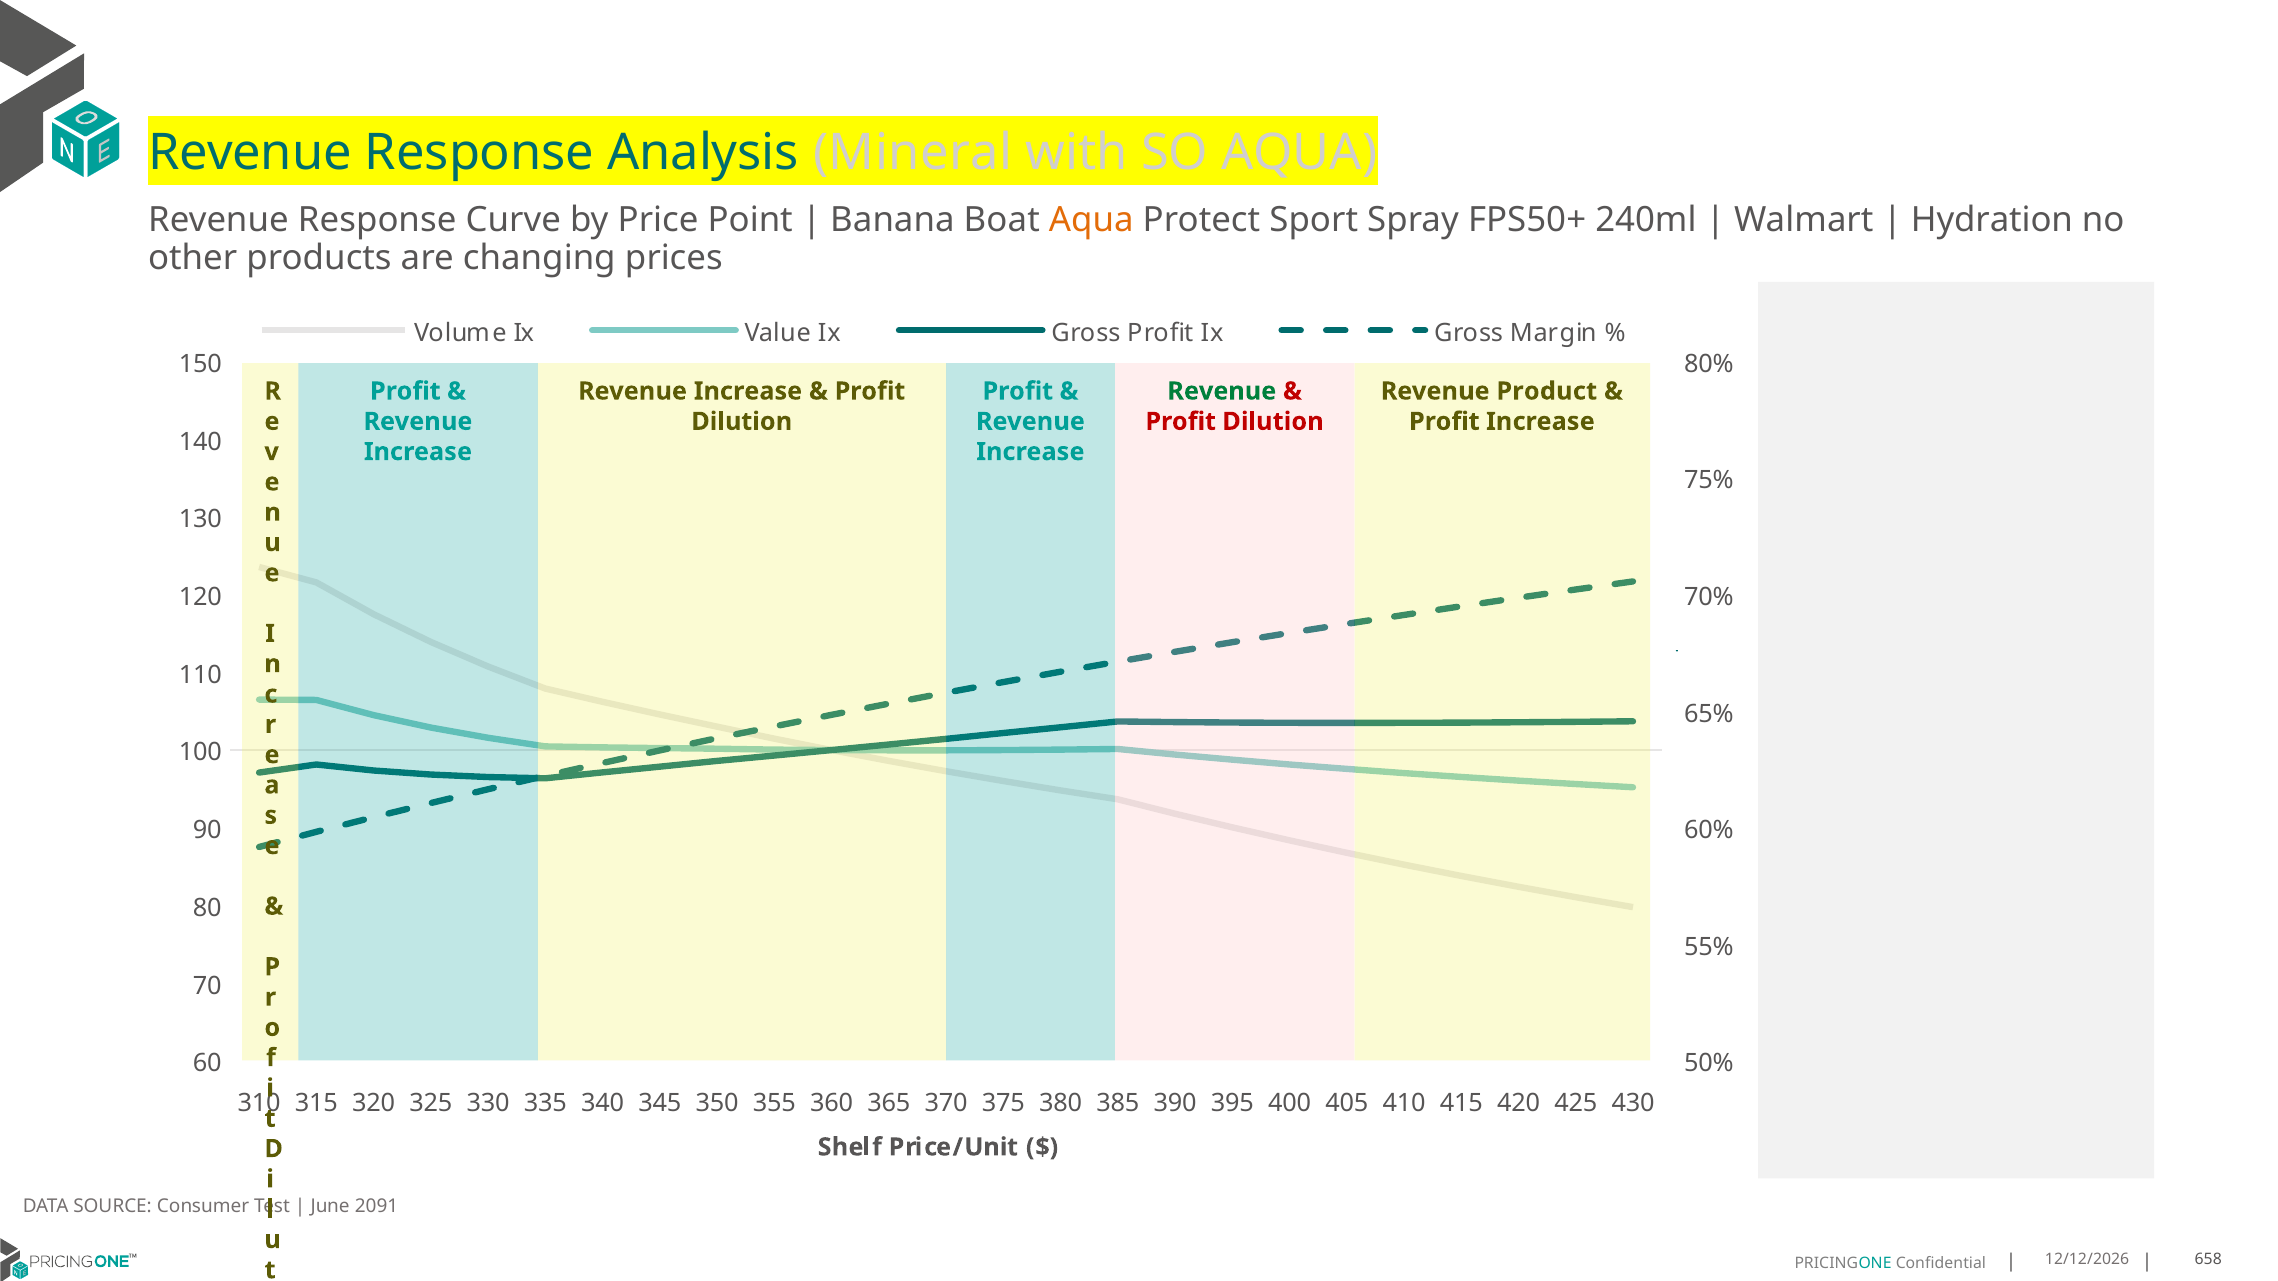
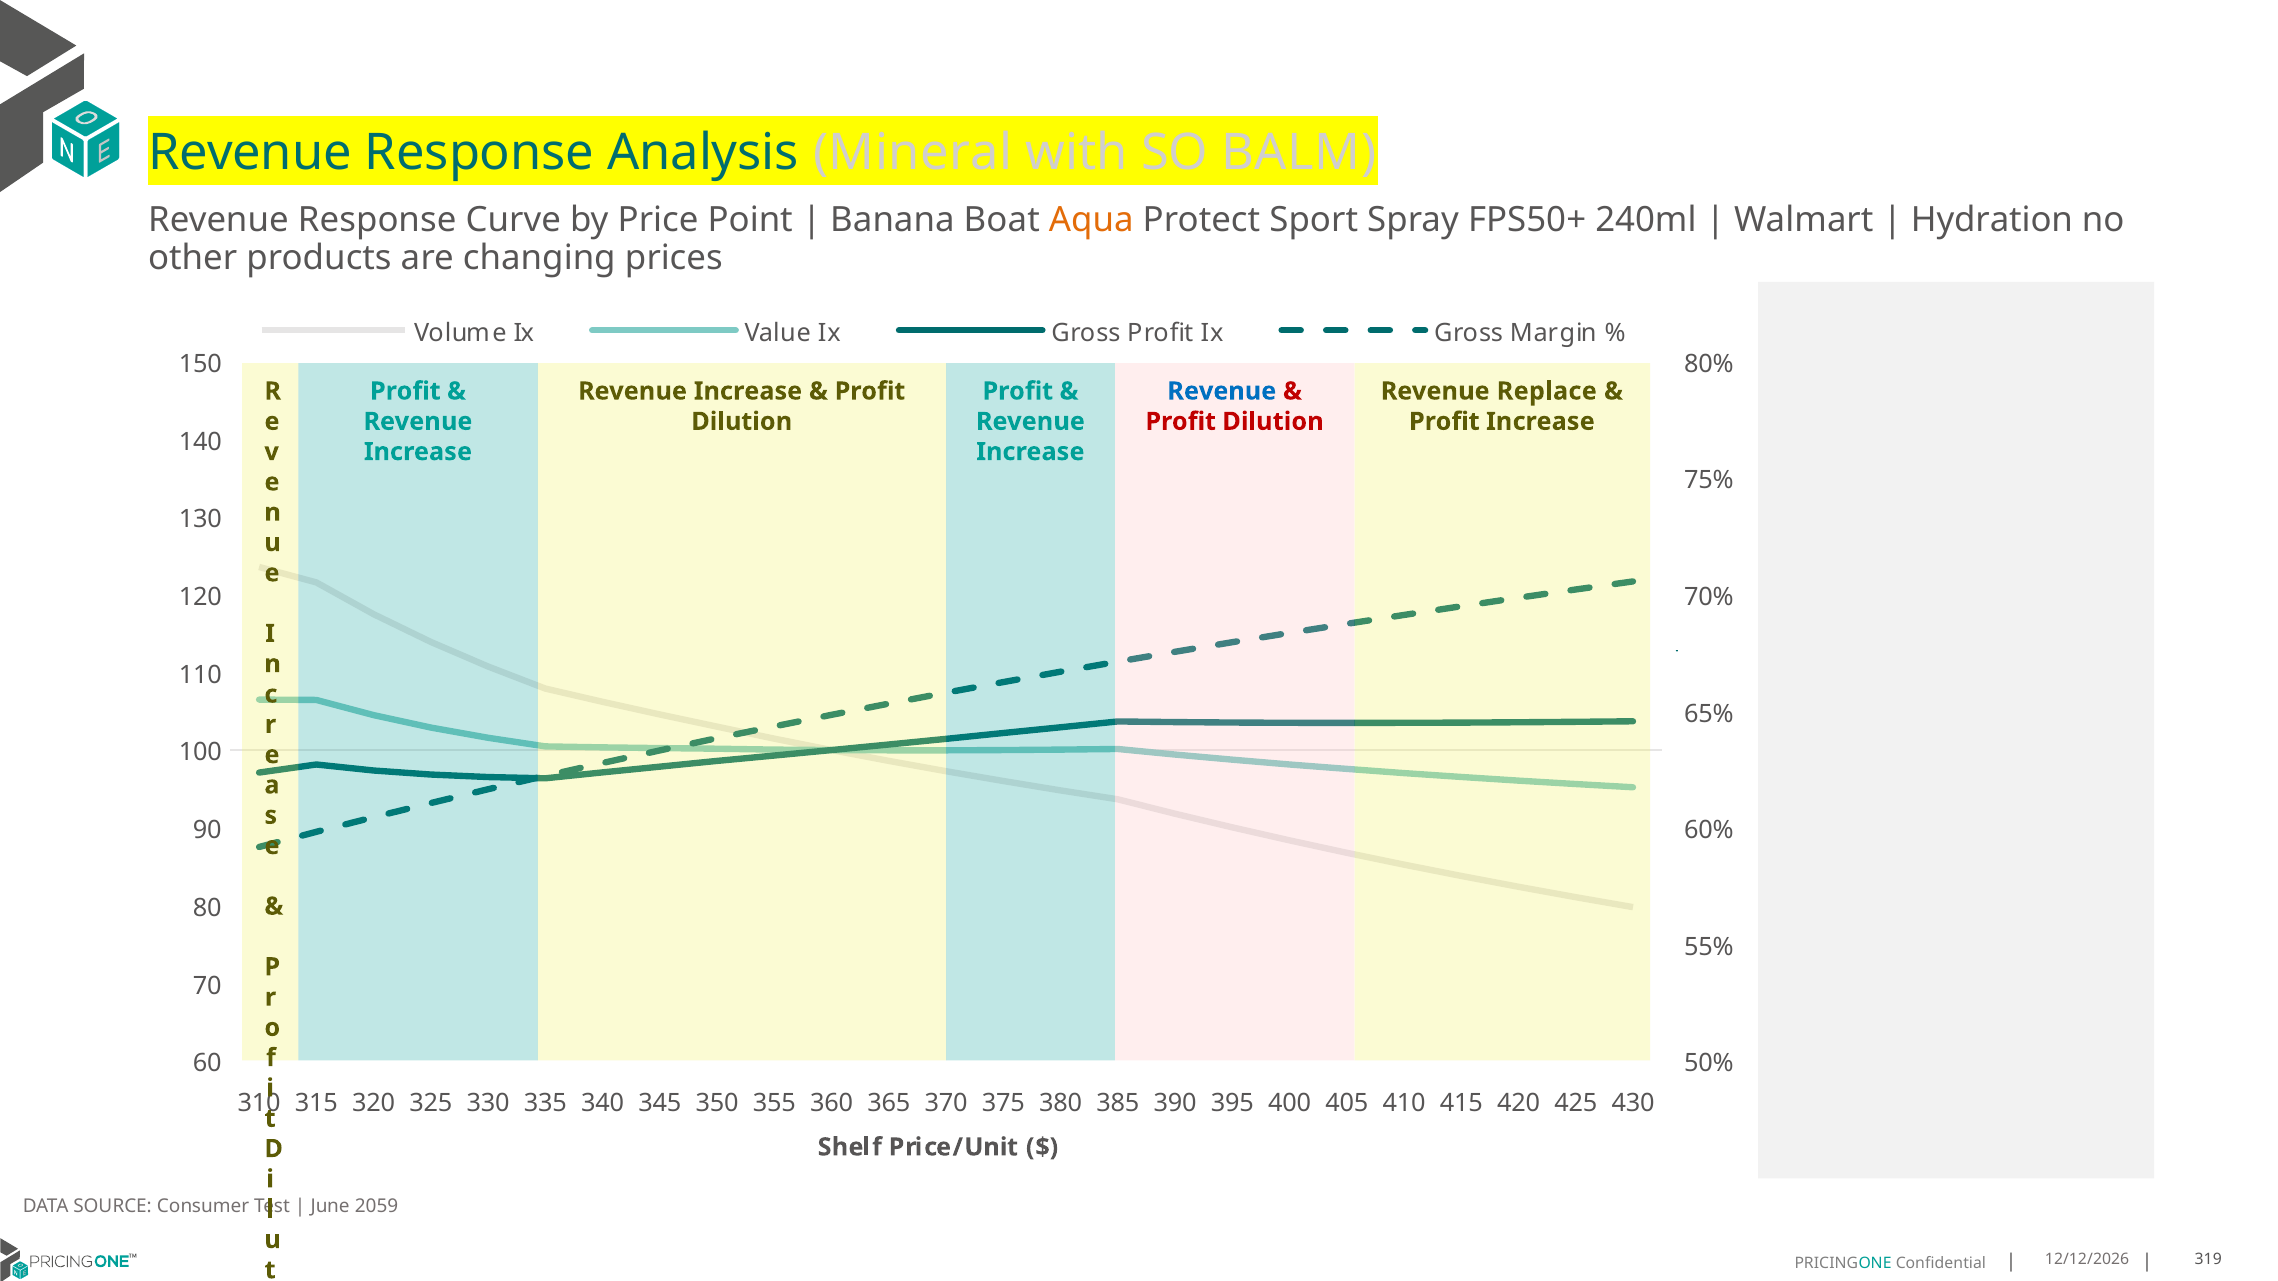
SO AQUA: AQUA -> BALM
Revenue at (1222, 391) colour: green -> blue
Product: Product -> Replace
2091: 2091 -> 2059
658: 658 -> 319
